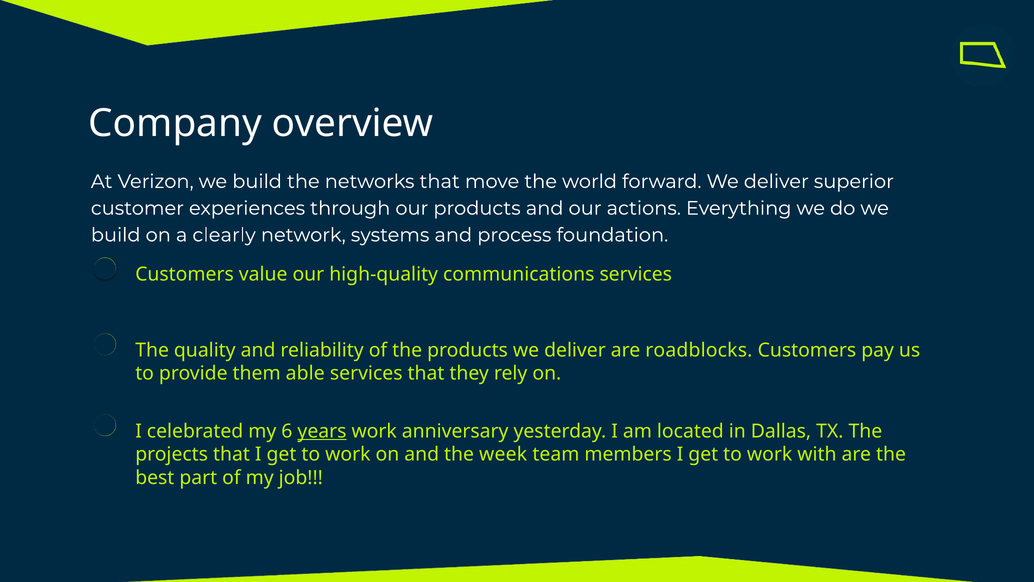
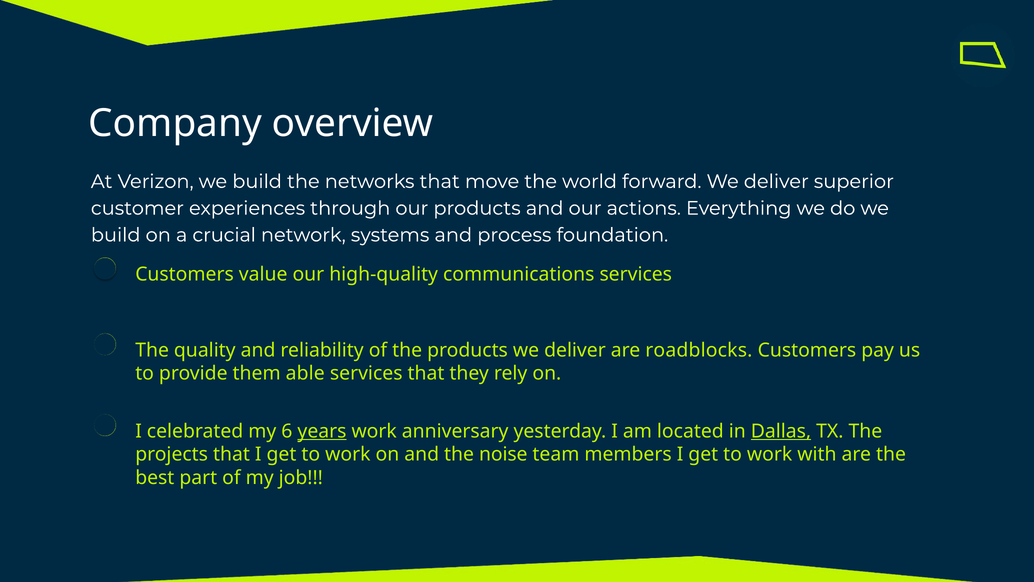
clearly: clearly -> crucial
Dallas underline: none -> present
week: week -> noise
